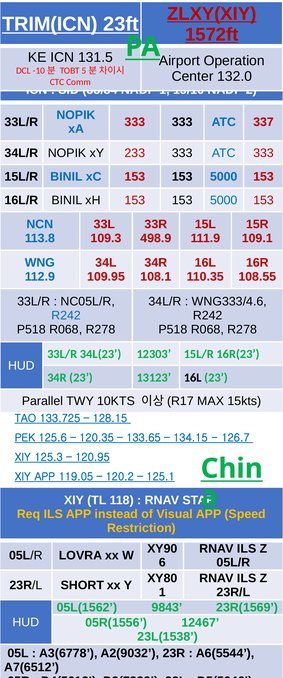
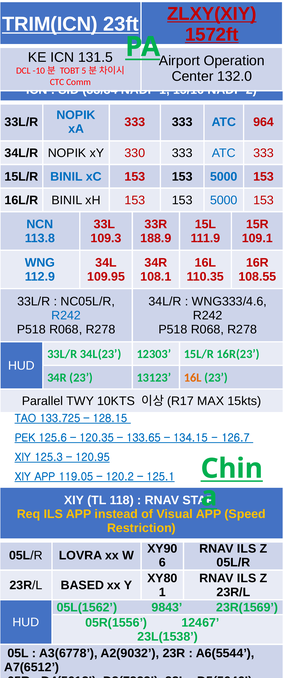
337: 337 -> 964
233: 233 -> 330
498.9: 498.9 -> 188.9
16L at (193, 377) colour: black -> orange
SHORT: SHORT -> BASED
